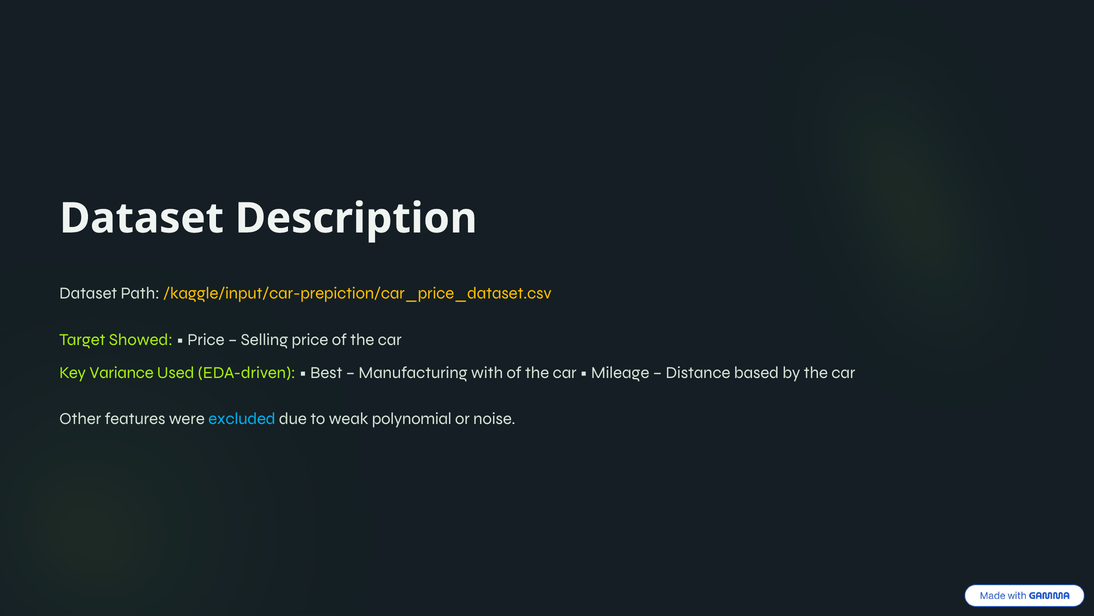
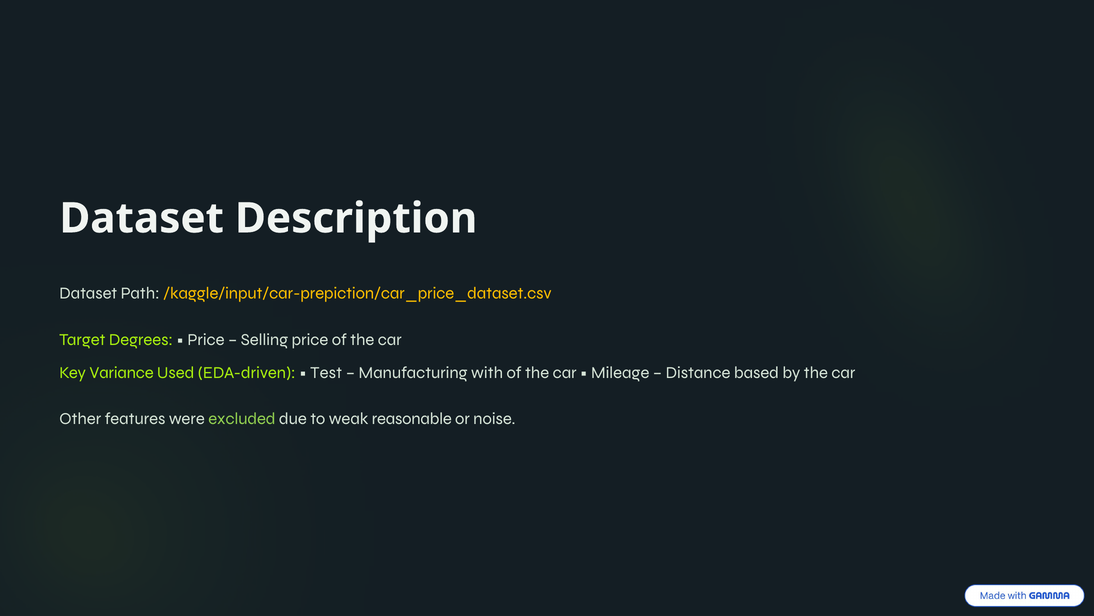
Showed: Showed -> Degrees
Best: Best -> Test
excluded colour: light blue -> light green
polynomial: polynomial -> reasonable
